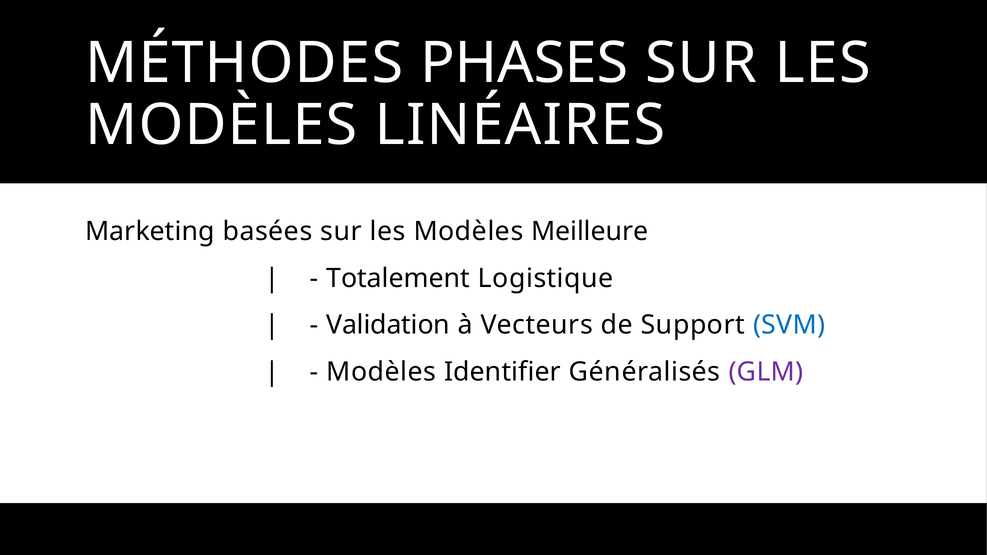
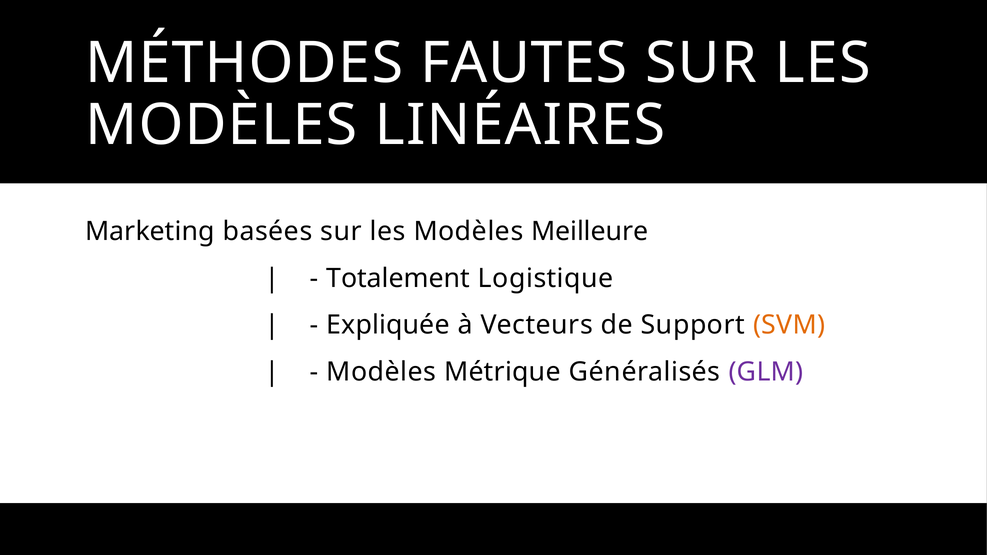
PHASES: PHASES -> FAUTES
Validation: Validation -> Expliquée
SVM colour: blue -> orange
Identifier: Identifier -> Métrique
